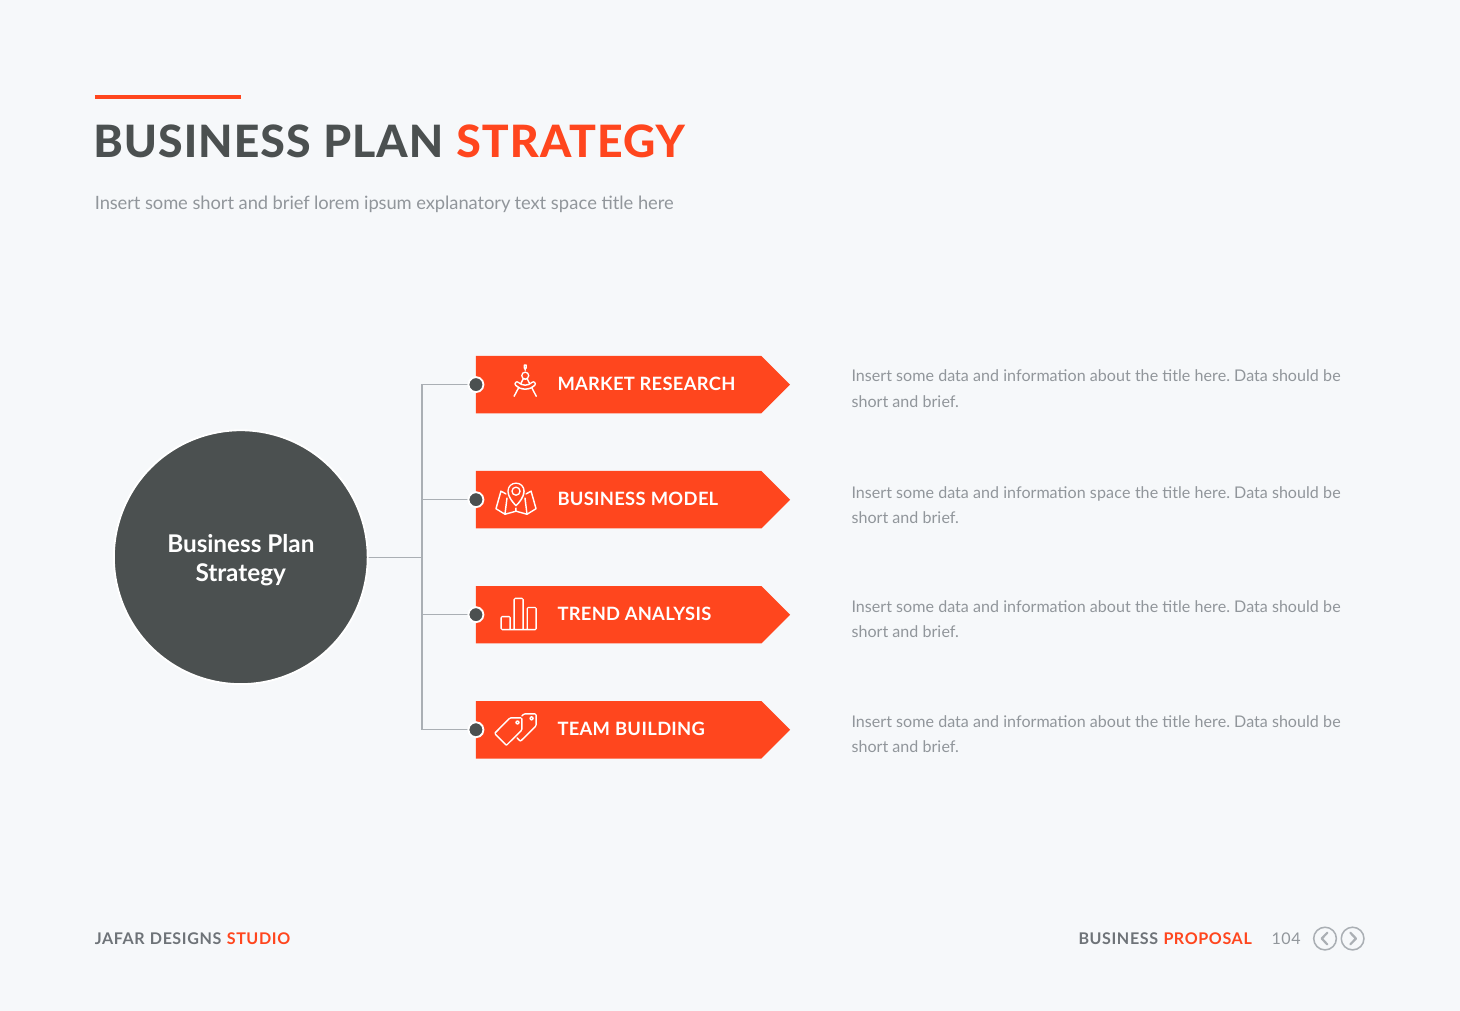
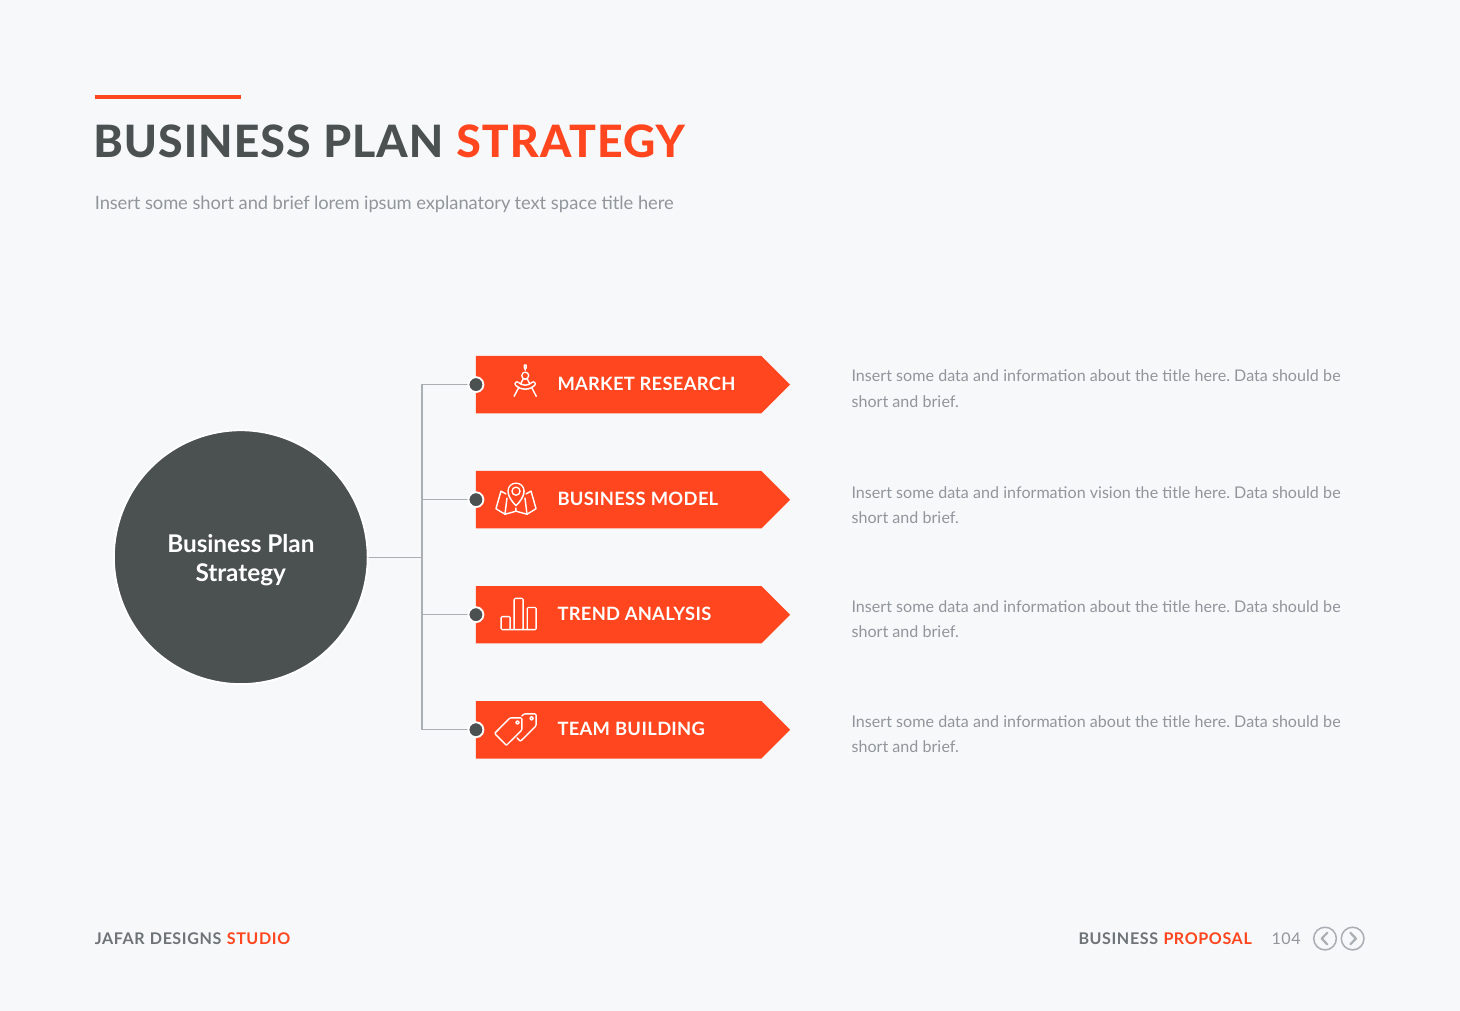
information space: space -> vision
